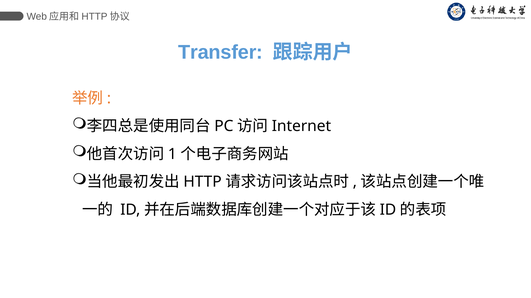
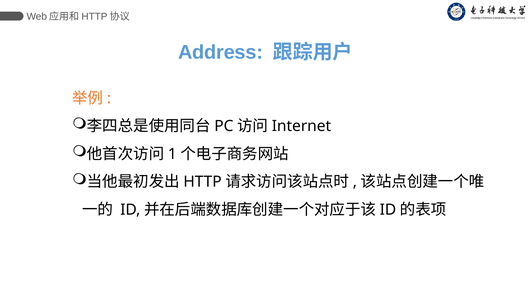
Transfer: Transfer -> Address
